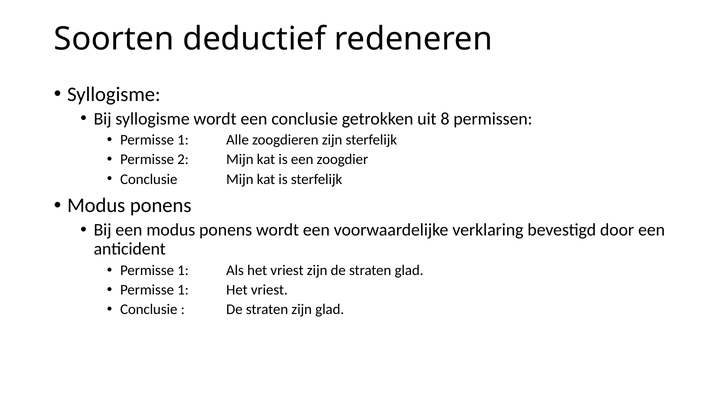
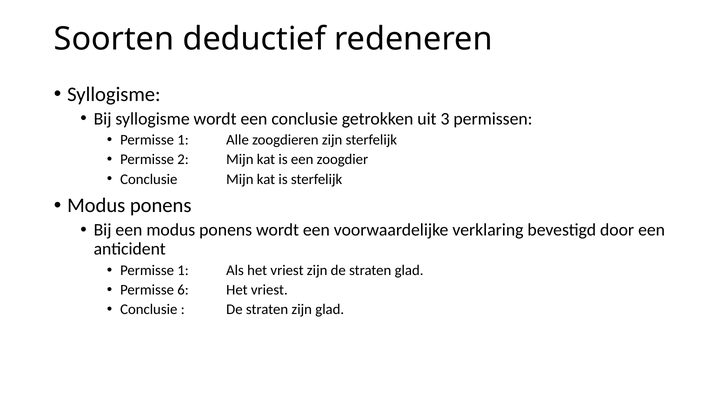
8: 8 -> 3
1 at (183, 290): 1 -> 6
